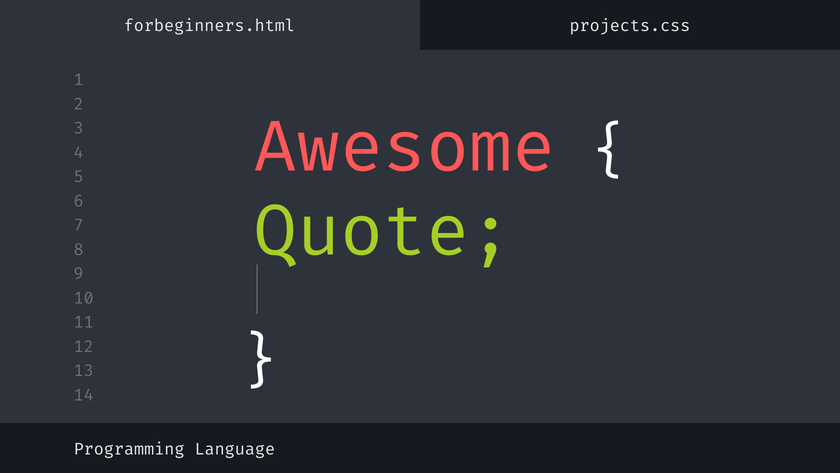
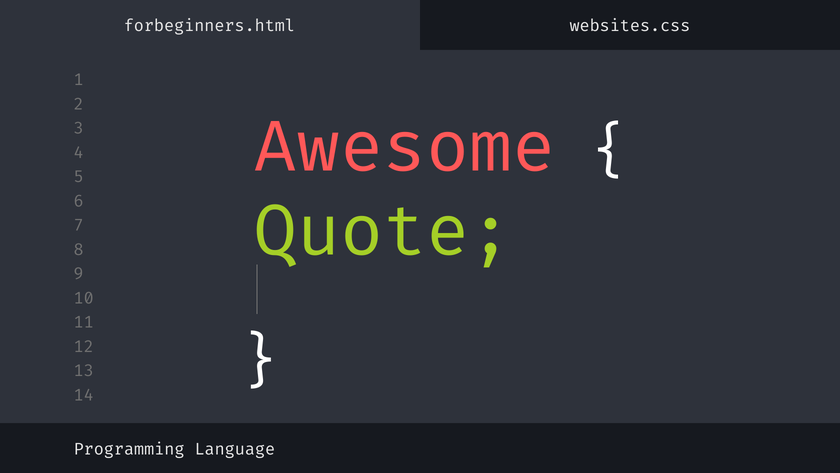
projects.css: projects.css -> websites.css
